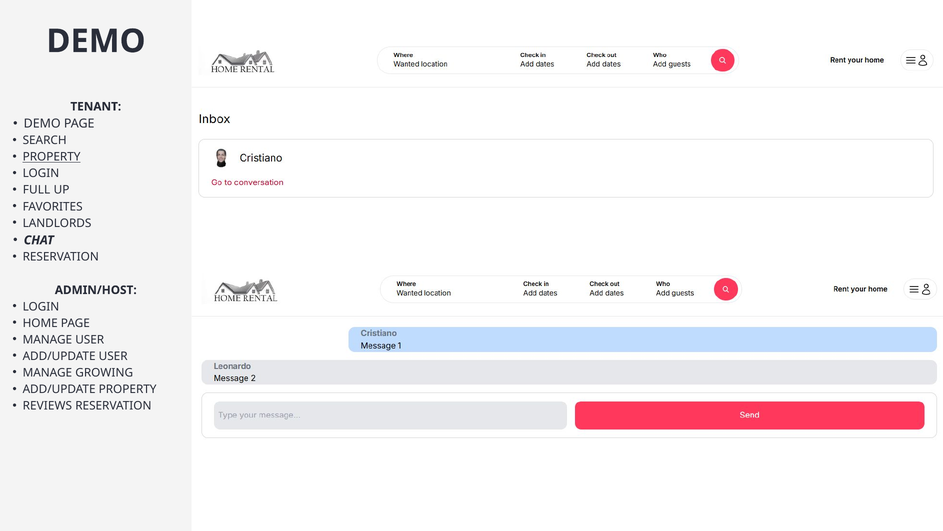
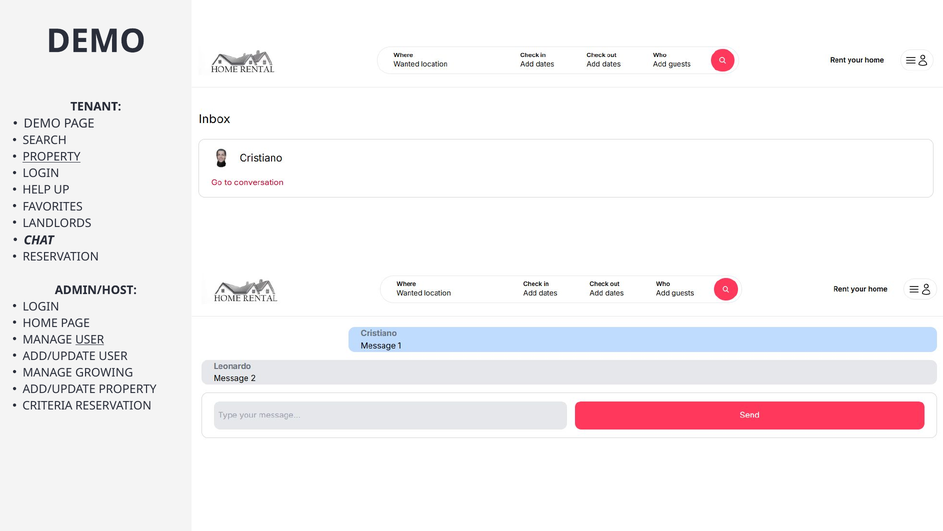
FULL: FULL -> HELP
USER at (90, 339) underline: none -> present
REVIEWS: REVIEWS -> CRITERIA
